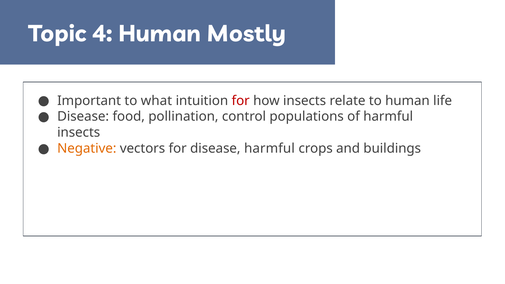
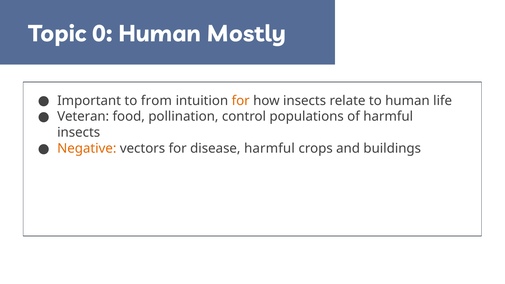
4: 4 -> 0
what: what -> from
for at (241, 101) colour: red -> orange
Disease at (83, 117): Disease -> Veteran
